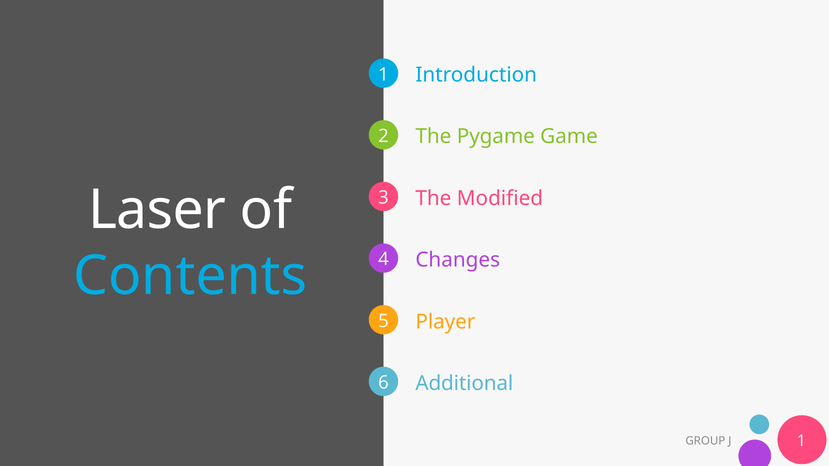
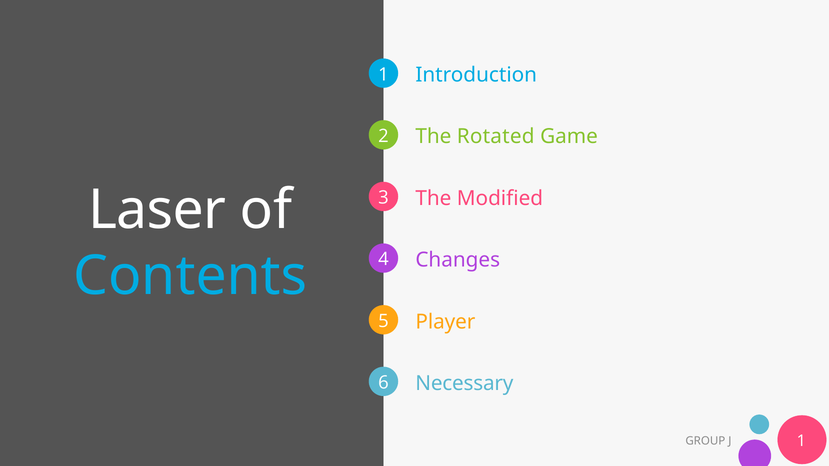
Pygame: Pygame -> Rotated
Additional: Additional -> Necessary
